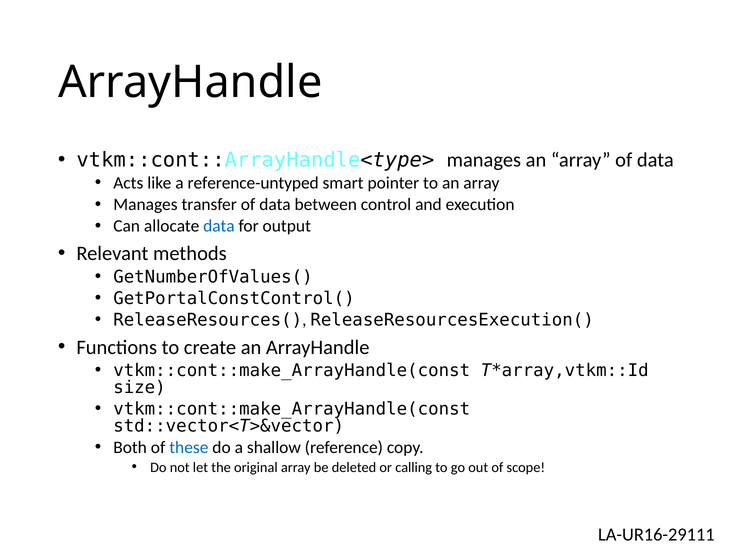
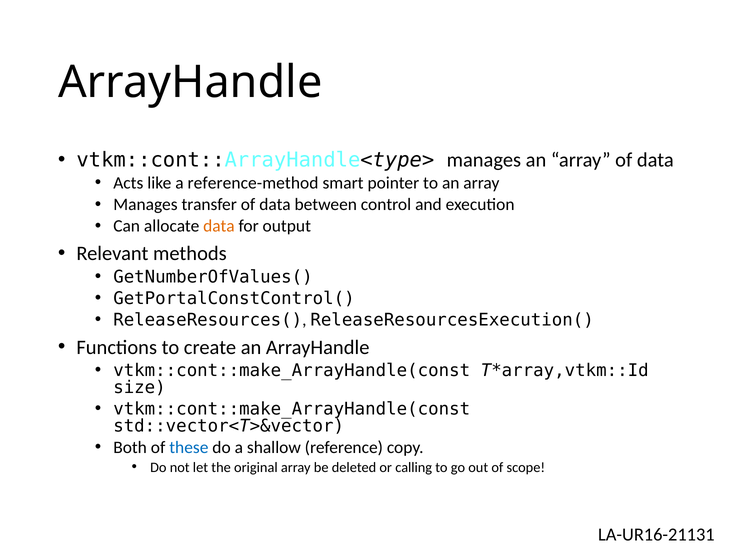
reference-untyped: reference-untyped -> reference-method
data at (219, 226) colour: blue -> orange
LA-UR16-29111: LA-UR16-29111 -> LA-UR16-21131
